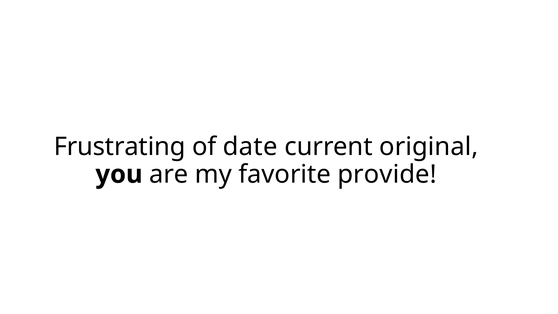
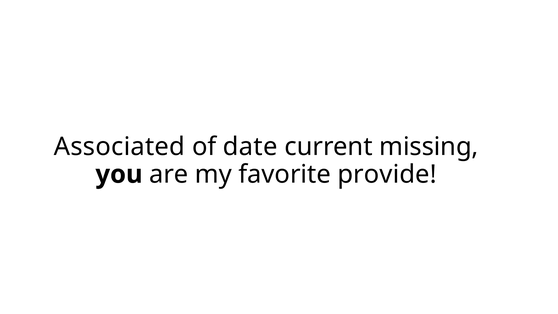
Frustrating: Frustrating -> Associated
original: original -> missing
